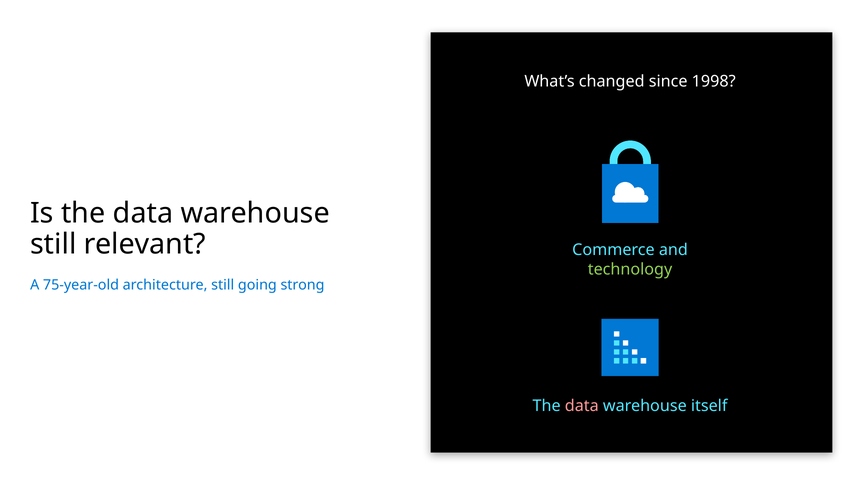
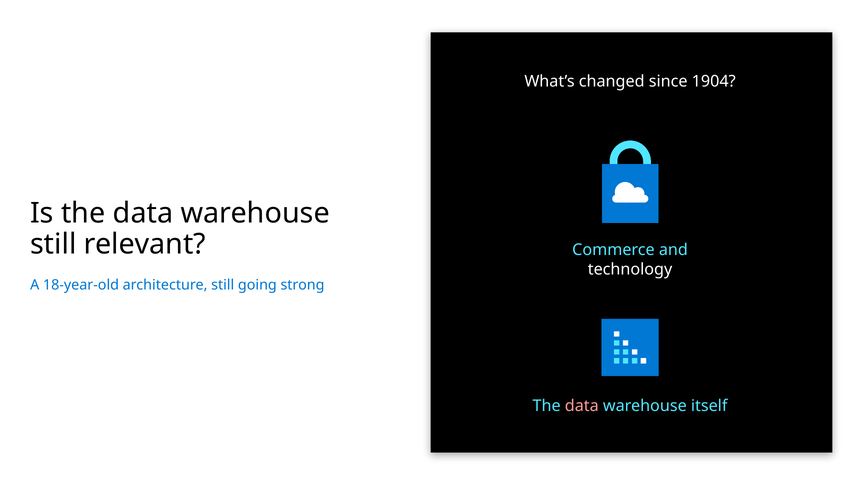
1998: 1998 -> 1904
technology colour: light green -> white
75-year-old: 75-year-old -> 18-year-old
